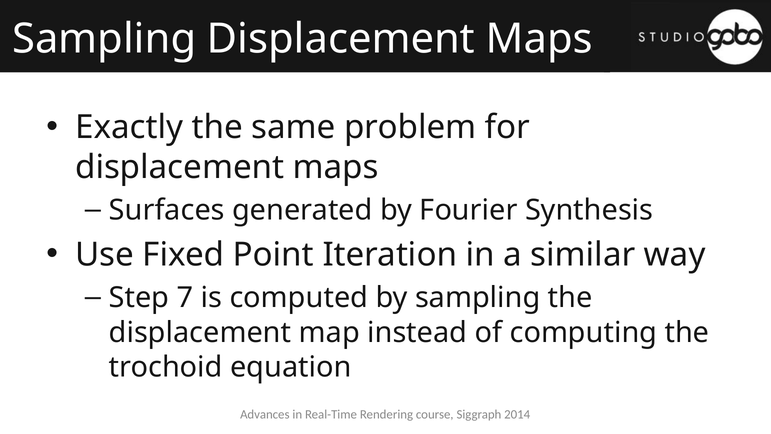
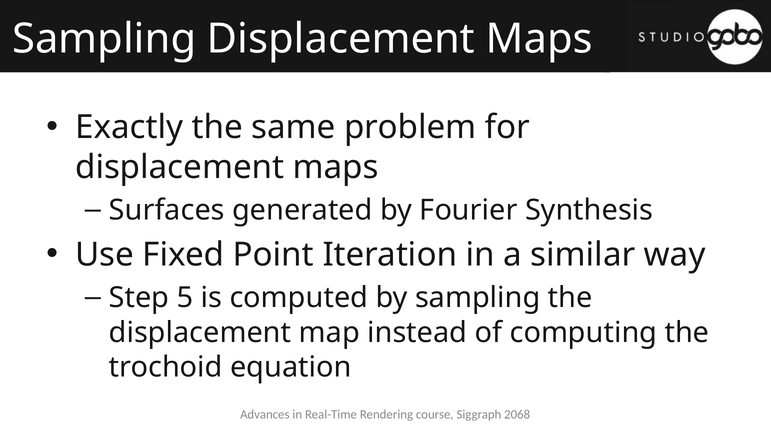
7: 7 -> 5
2014: 2014 -> 2068
